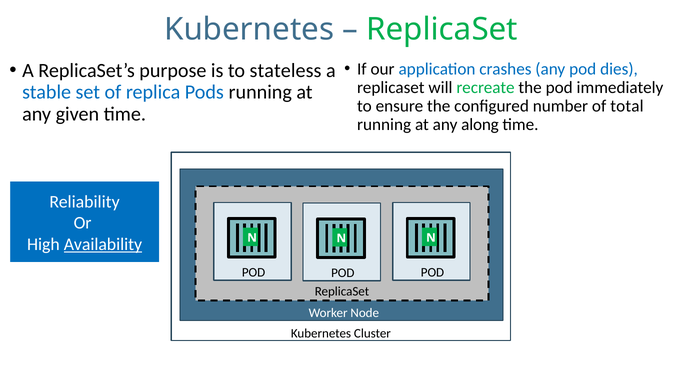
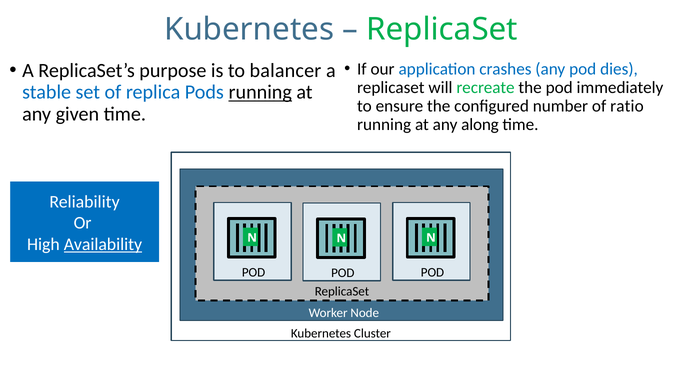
stateless: stateless -> balancer
running at (260, 92) underline: none -> present
total: total -> ratio
